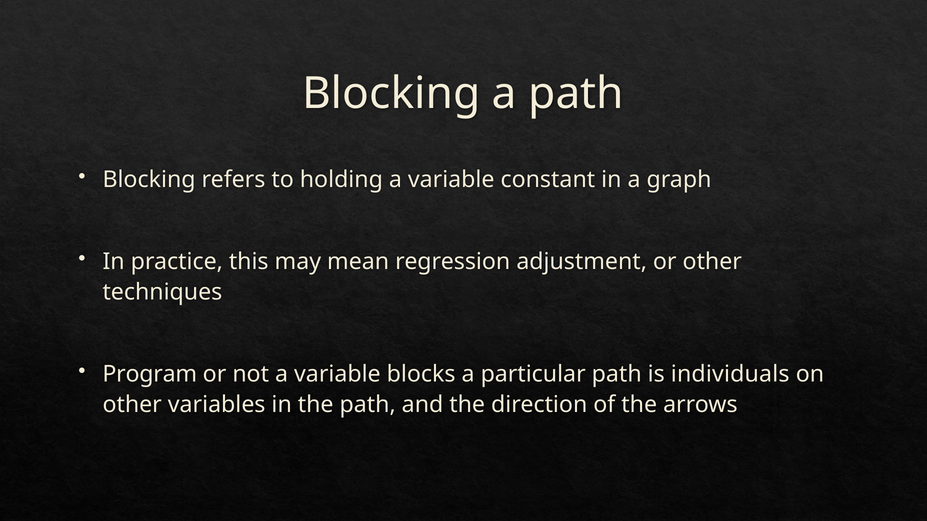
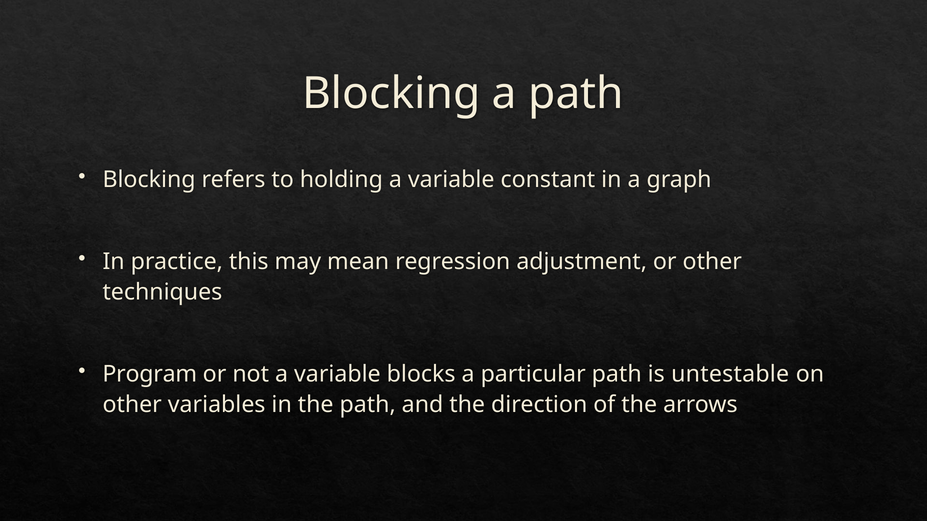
individuals: individuals -> untestable
